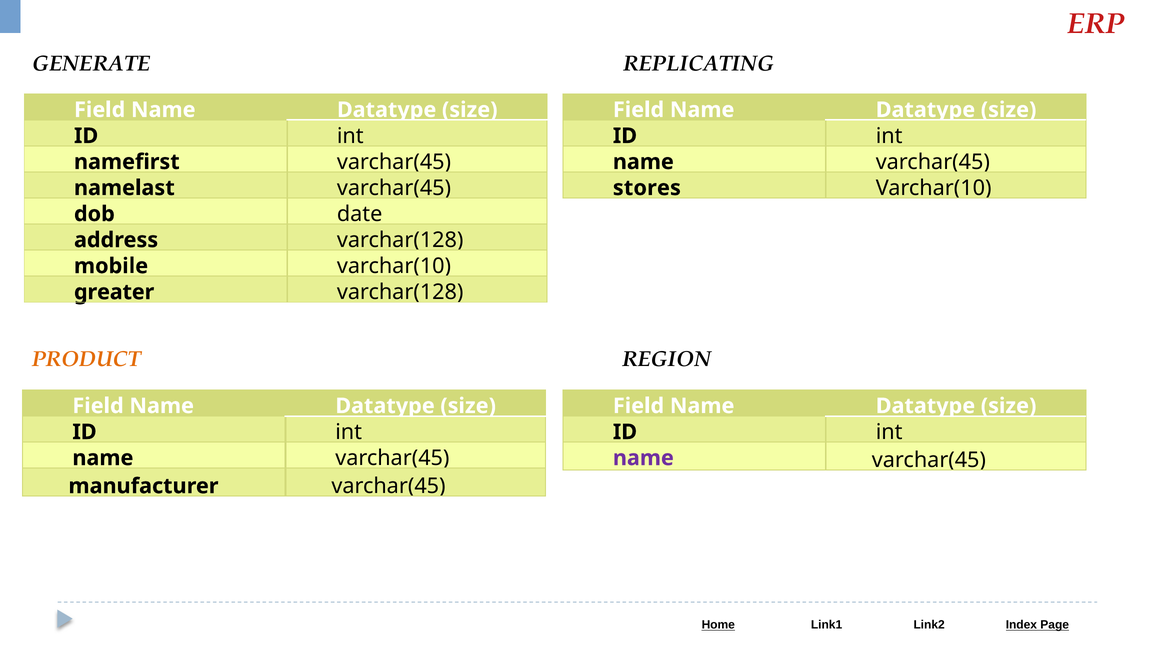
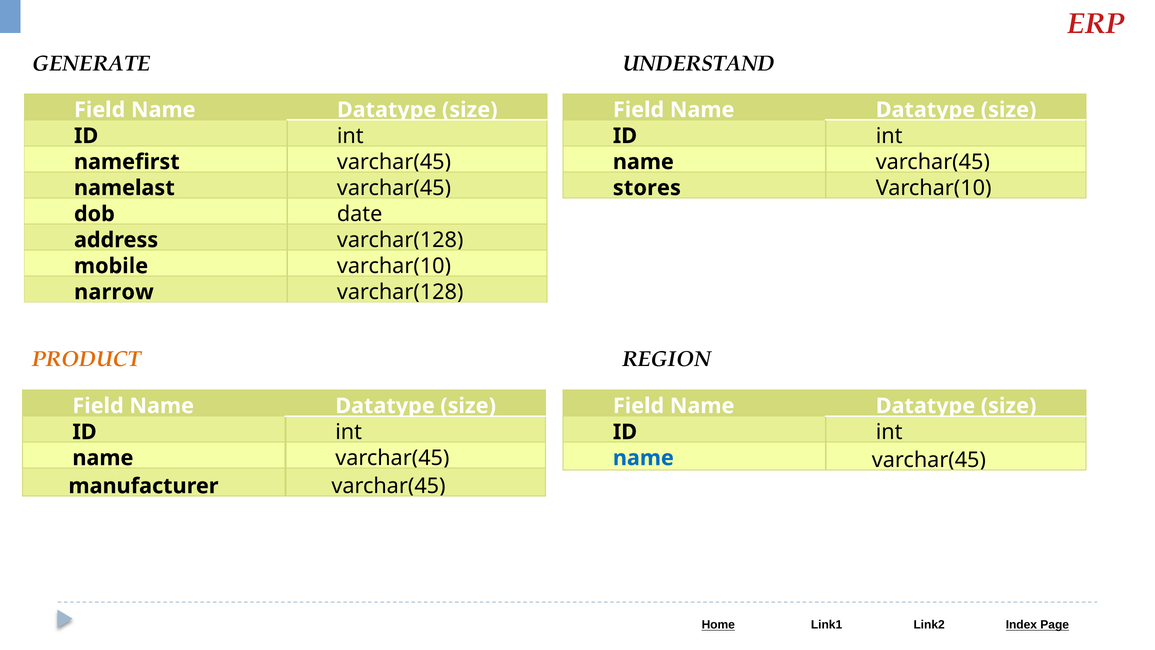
REPLICATING: REPLICATING -> UNDERSTAND
greater: greater -> narrow
name at (643, 458) colour: purple -> blue
